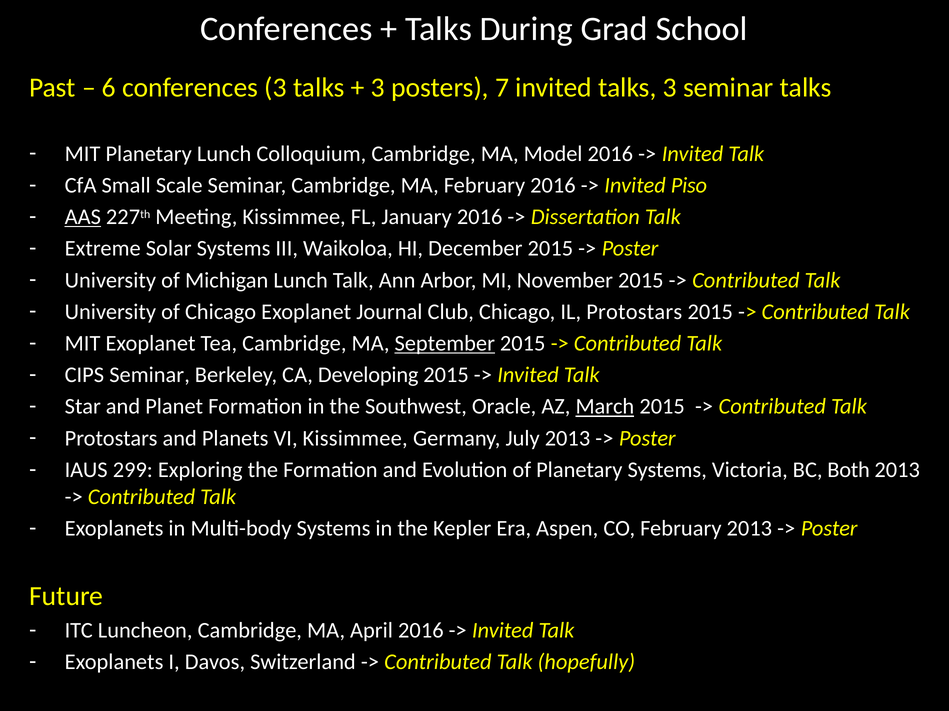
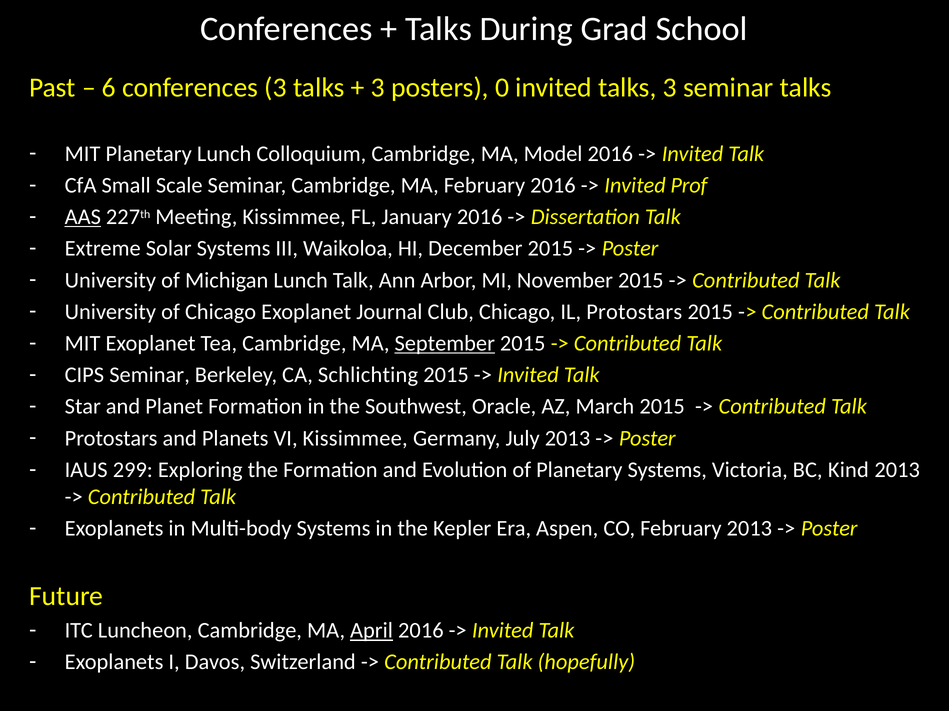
7: 7 -> 0
Piso: Piso -> Prof
Developing: Developing -> Schlichting
March underline: present -> none
Both: Both -> Kind
April underline: none -> present
